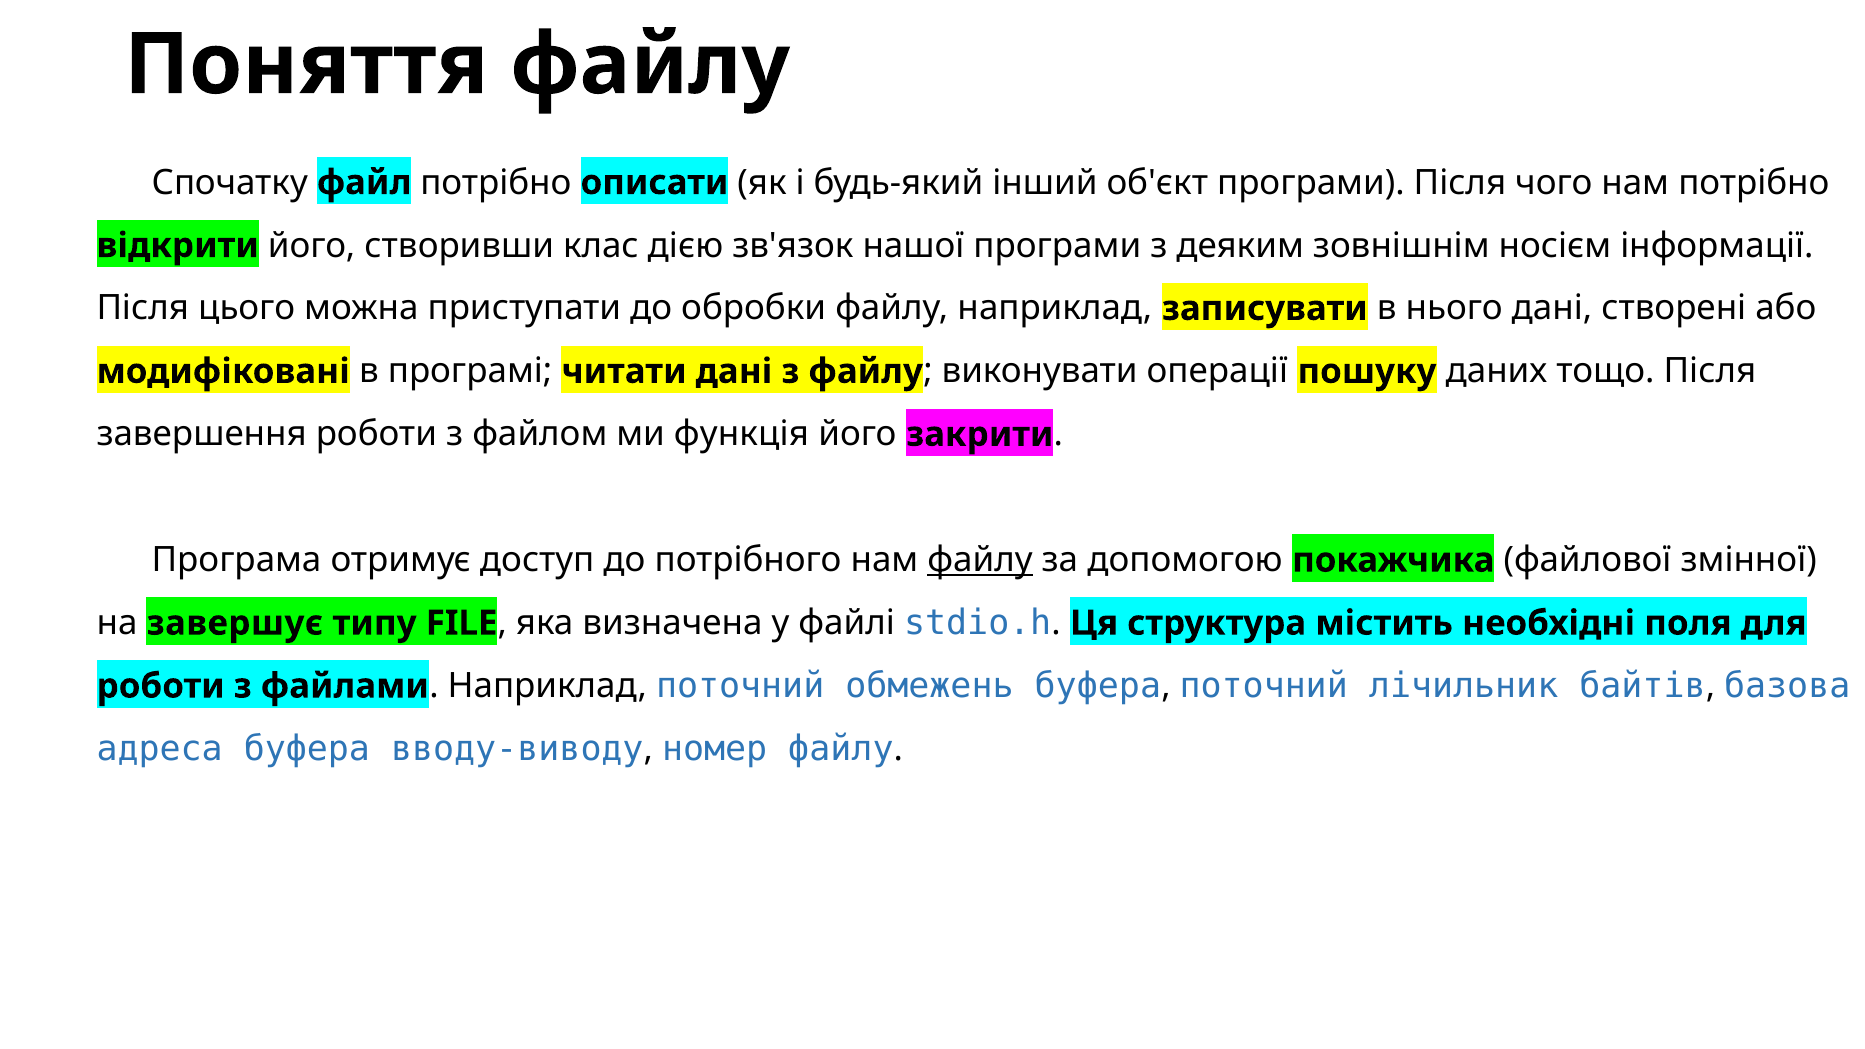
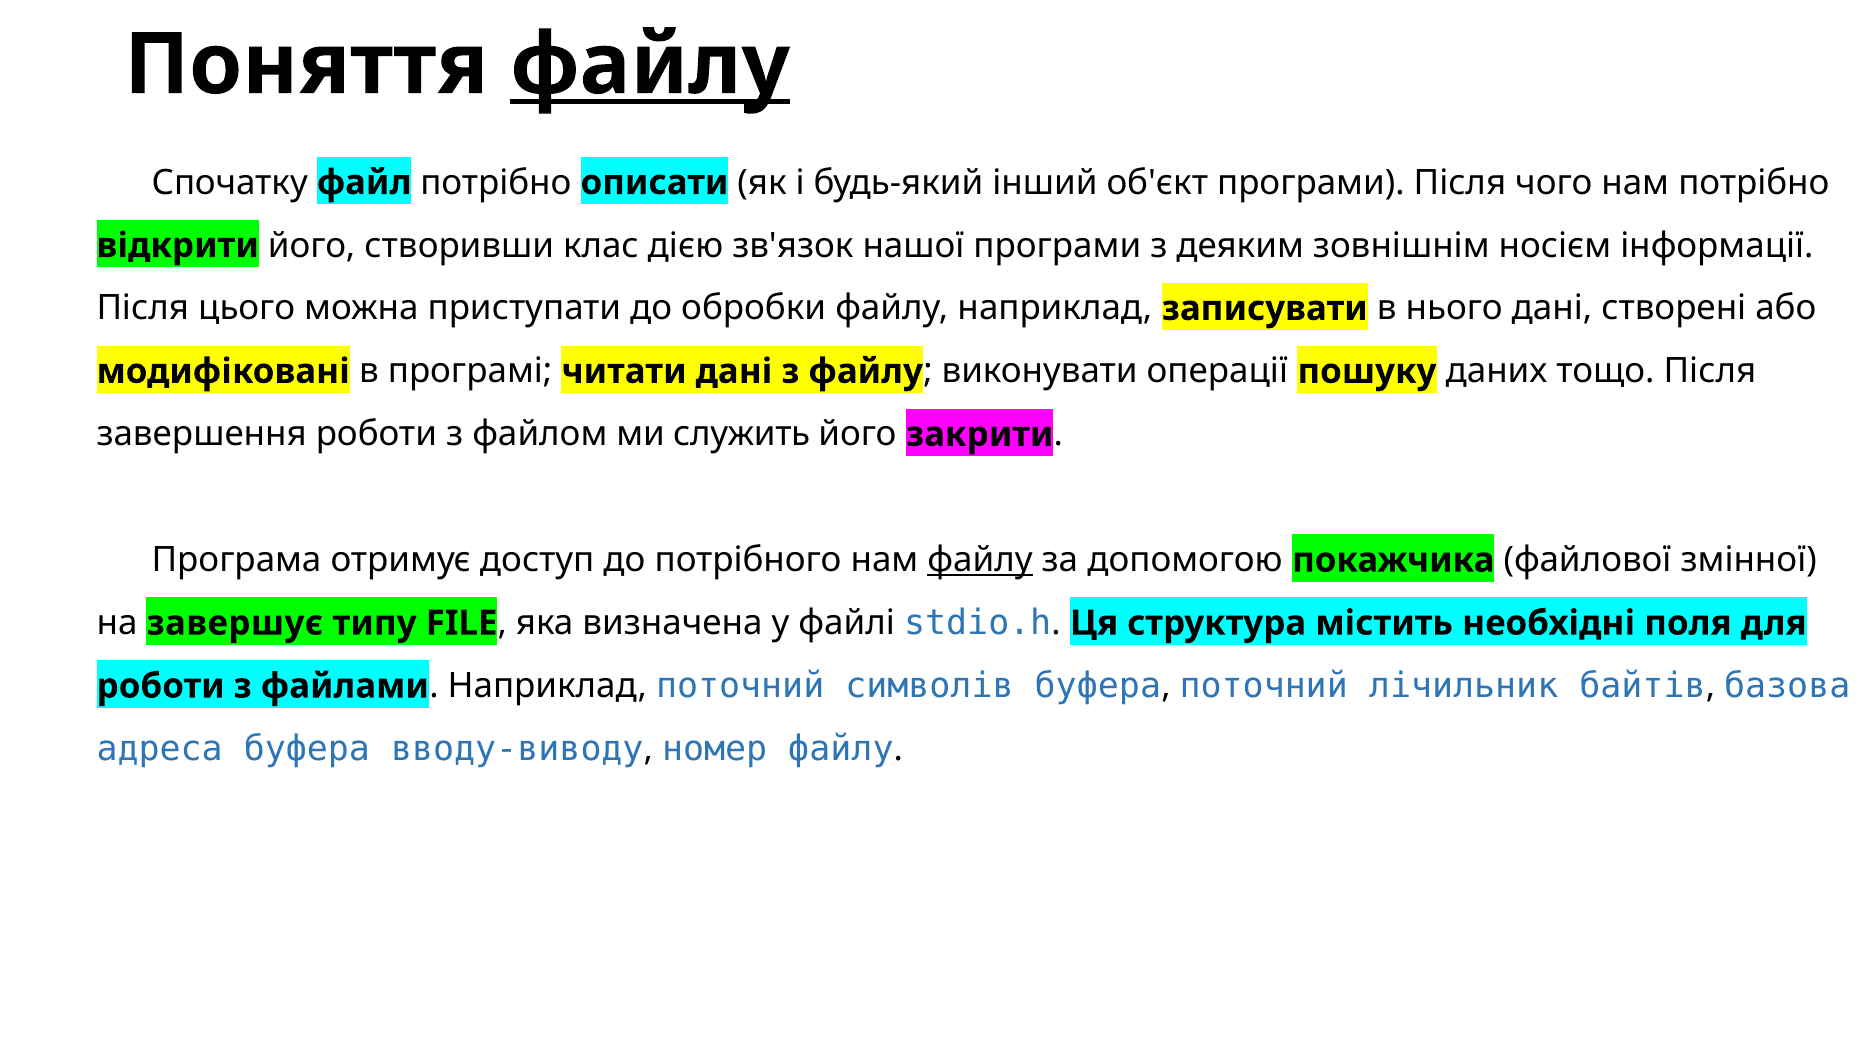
файлу at (650, 65) underline: none -> present
функція: функція -> служить
обмежень: обмежень -> символів
